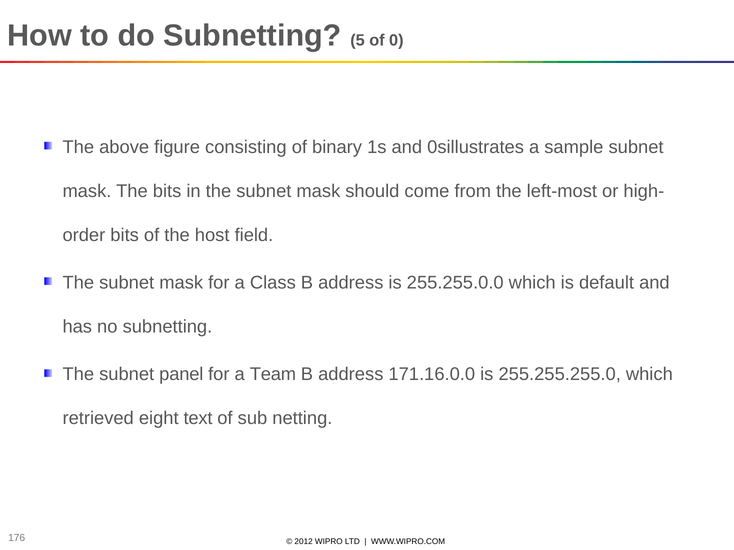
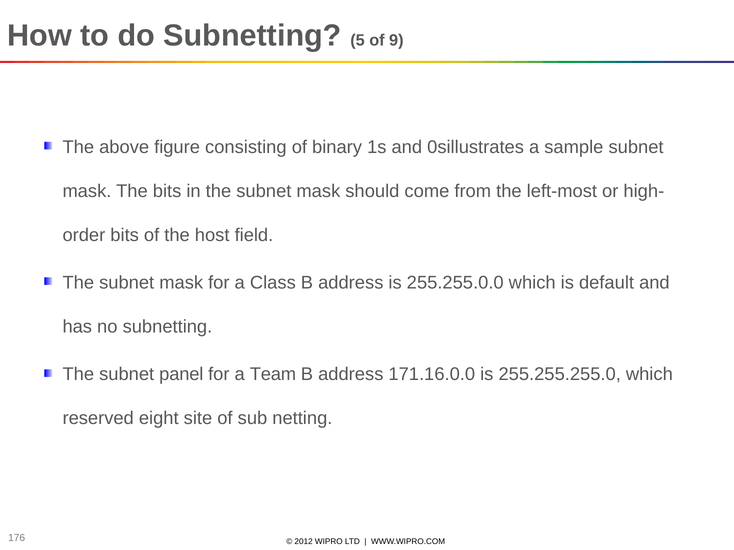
0: 0 -> 9
retrieved: retrieved -> reserved
text: text -> site
